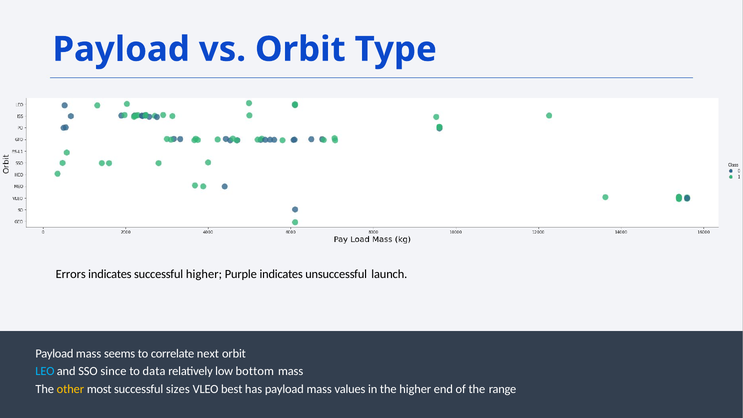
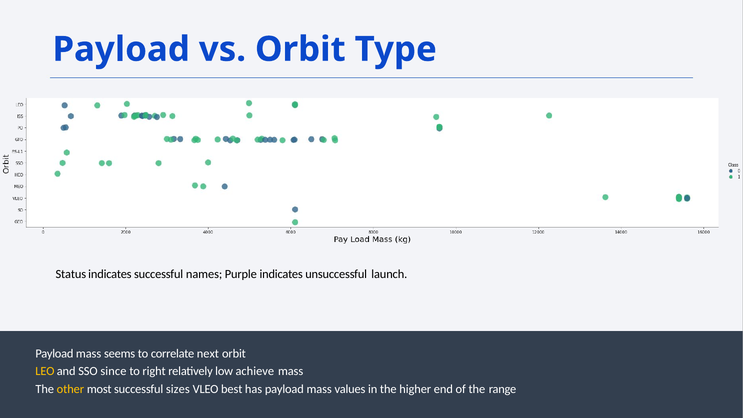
Errors: Errors -> Status
successful higher: higher -> names
LEO colour: light blue -> yellow
data: data -> right
bottom: bottom -> achieve
